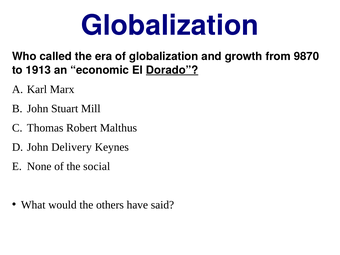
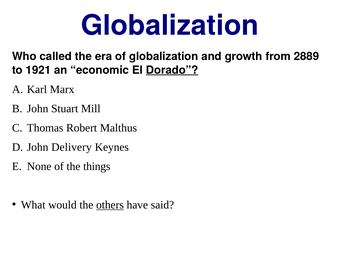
9870: 9870 -> 2889
1913: 1913 -> 1921
social: social -> things
others underline: none -> present
